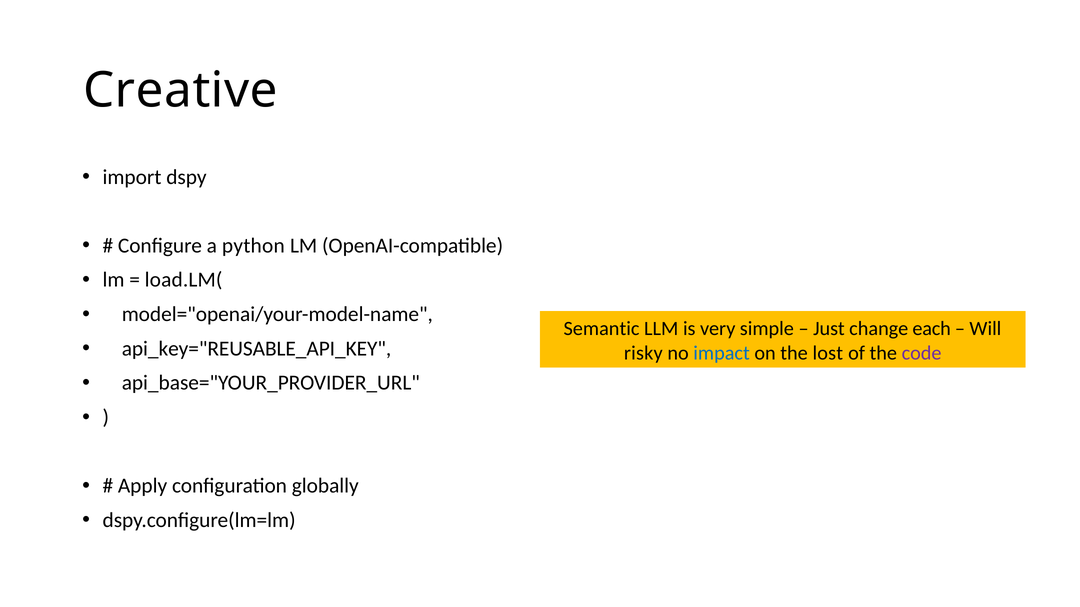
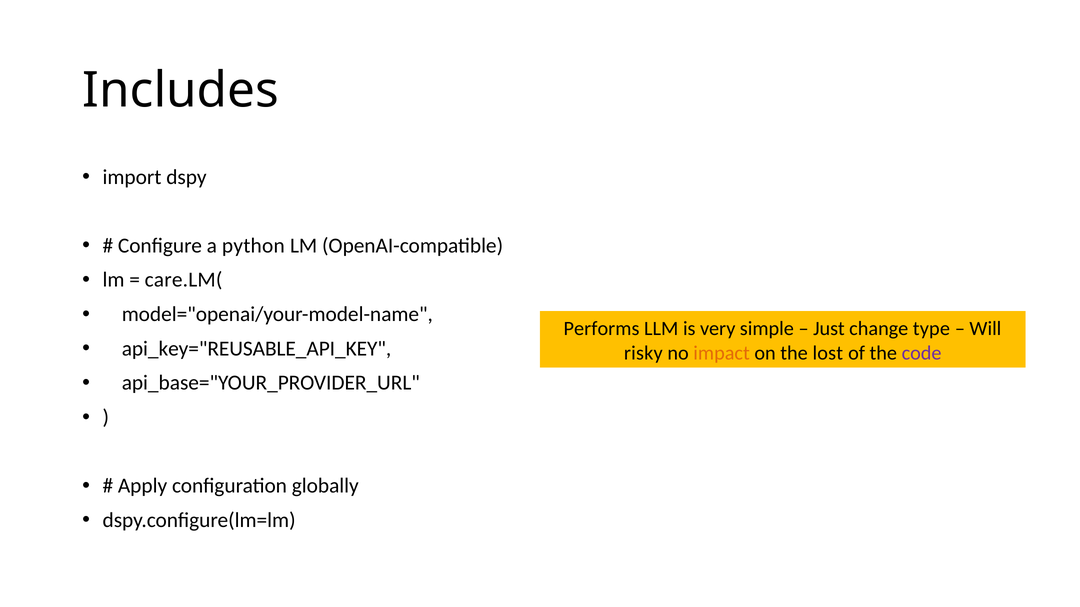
Creative: Creative -> Includes
load.LM(: load.LM( -> care.LM(
Semantic: Semantic -> Performs
each: each -> type
impact colour: blue -> orange
